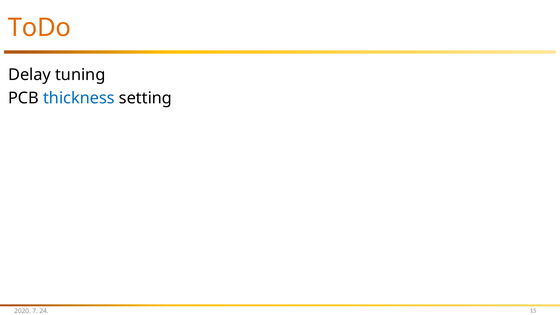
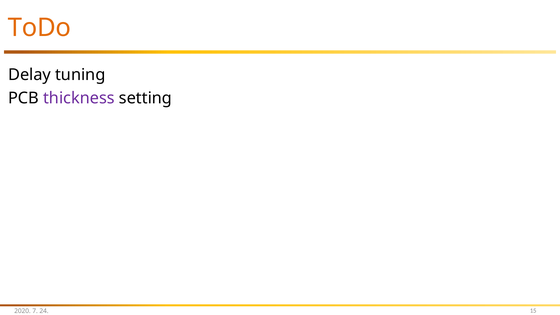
thickness colour: blue -> purple
